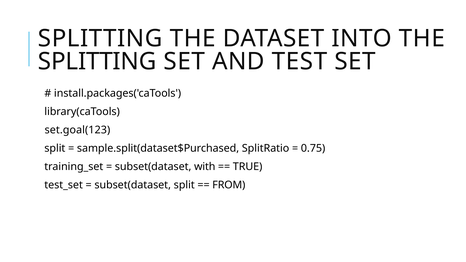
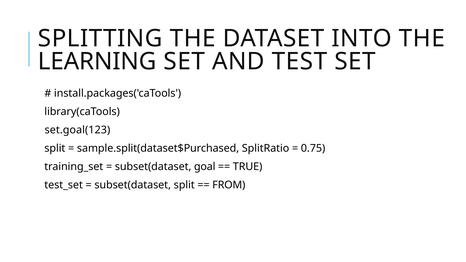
SPLITTING at (97, 62): SPLITTING -> LEARNING
with: with -> goal
